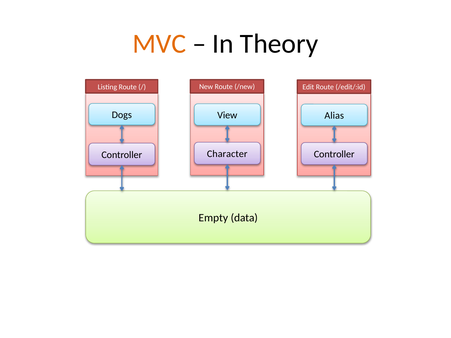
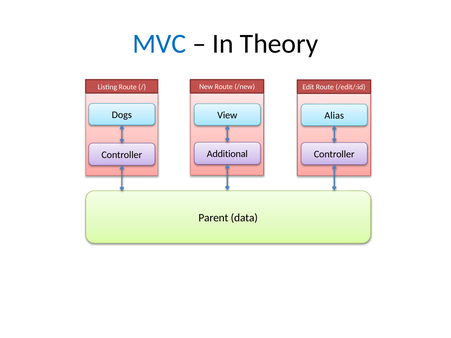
MVC colour: orange -> blue
Character: Character -> Additional
Empty: Empty -> Parent
